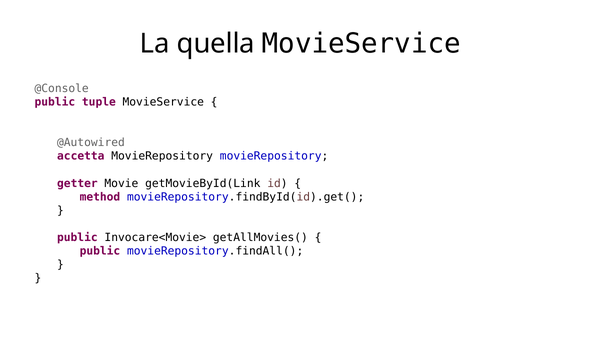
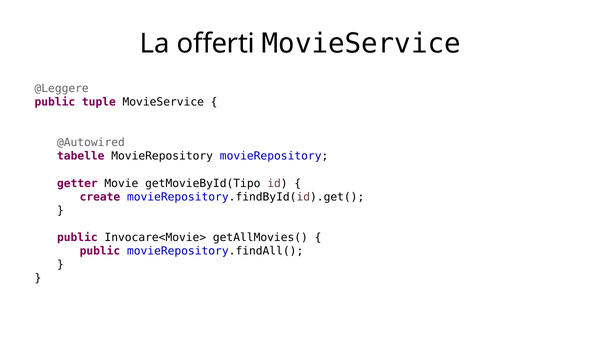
quella: quella -> offerti
@Console: @Console -> @Leggere
accetta: accetta -> tabelle
getMovieById(Link: getMovieById(Link -> getMovieById(Tipo
method: method -> create
